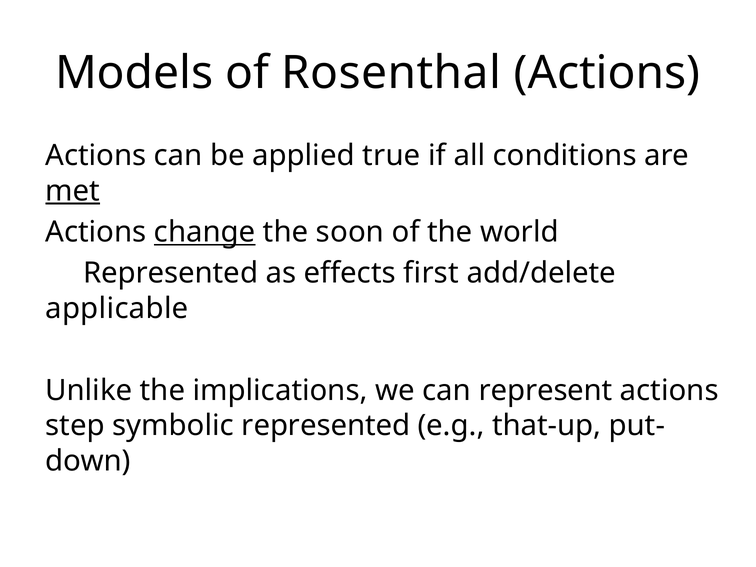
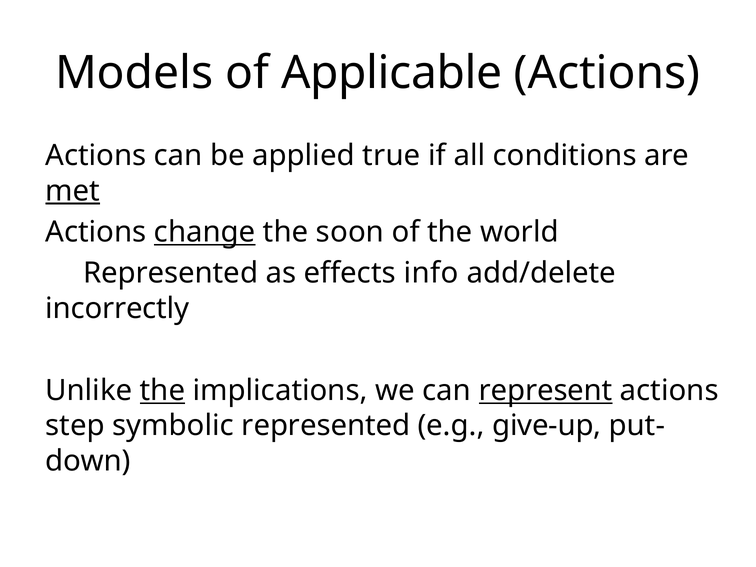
Rosenthal: Rosenthal -> Applicable
first: first -> info
applicable: applicable -> incorrectly
the at (163, 391) underline: none -> present
represent underline: none -> present
that-up: that-up -> give-up
